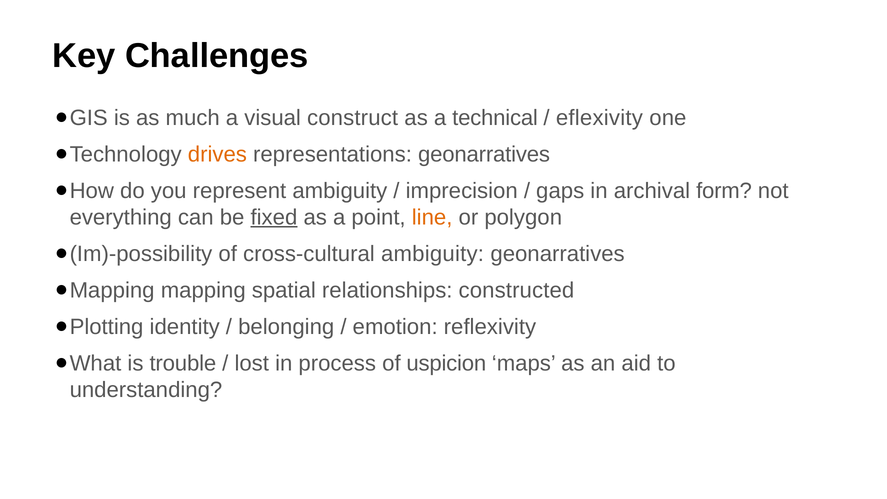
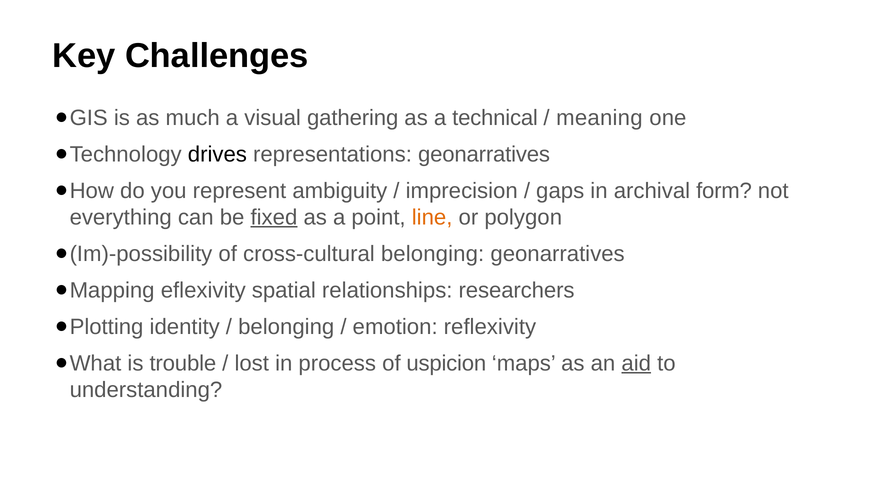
construct: construct -> gathering
eflexivity: eflexivity -> meaning
drives colour: orange -> black
cross-cultural ambiguity: ambiguity -> belonging
mapping: mapping -> eflexivity
constructed: constructed -> researchers
aid underline: none -> present
